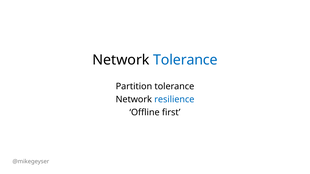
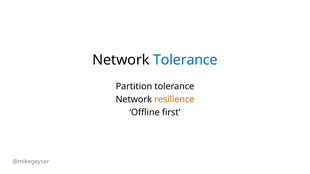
resilience colour: blue -> orange
